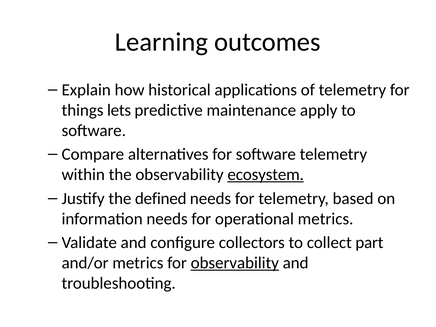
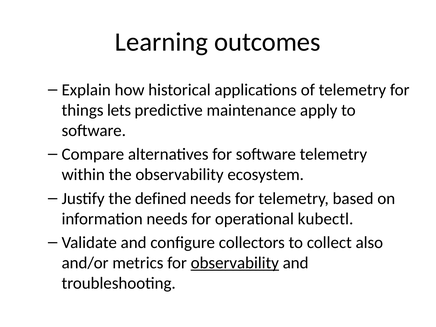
ecosystem underline: present -> none
operational metrics: metrics -> kubectl
part: part -> also
